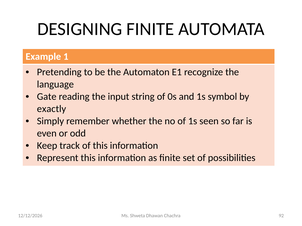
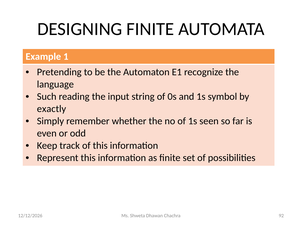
Gate: Gate -> Such
